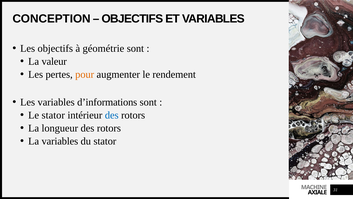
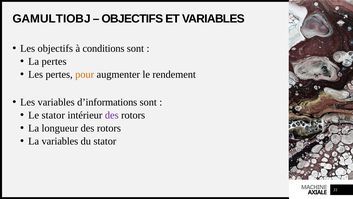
CONCEPTION: CONCEPTION -> GAMULTIOBJ
géométrie: géométrie -> conditions
La valeur: valeur -> pertes
des at (112, 115) colour: blue -> purple
